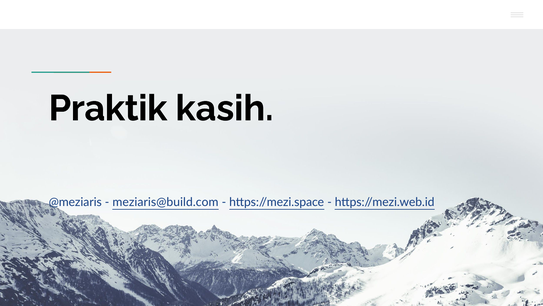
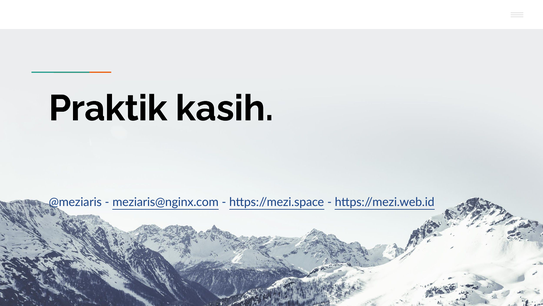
meziaris@build.com: meziaris@build.com -> meziaris@nginx.com
